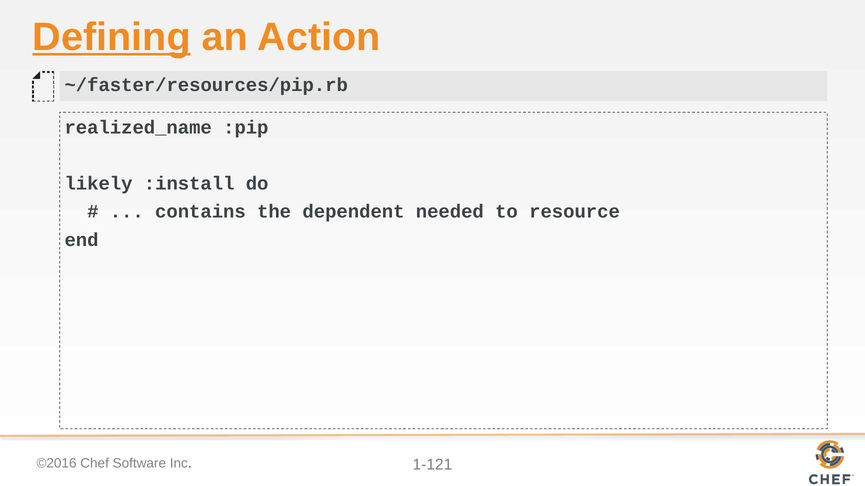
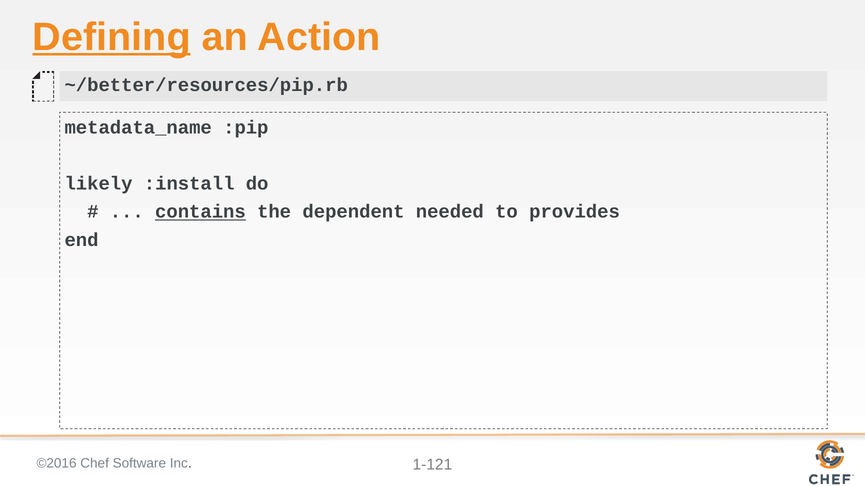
~/faster/resources/pip.rb: ~/faster/resources/pip.rb -> ~/better/resources/pip.rb
realized_name: realized_name -> metadata_name
contains underline: none -> present
resource: resource -> provides
